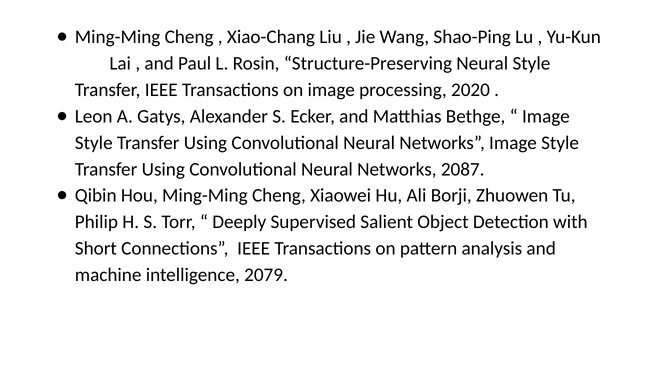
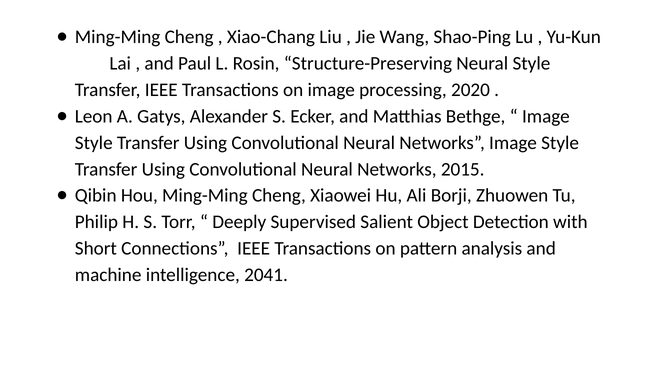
2087: 2087 -> 2015
2079: 2079 -> 2041
